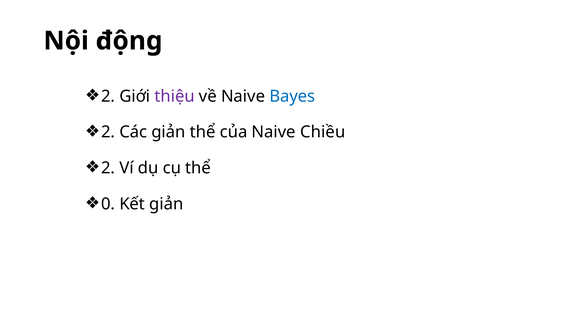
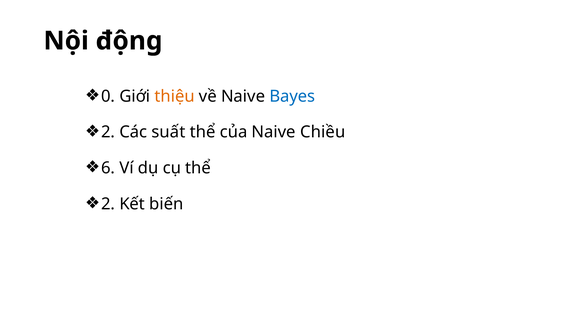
2 at (108, 96): 2 -> 0
thiệu colour: purple -> orange
Các giản: giản -> suất
2 at (108, 168): 2 -> 6
0 at (108, 204): 0 -> 2
Kết giản: giản -> biến
